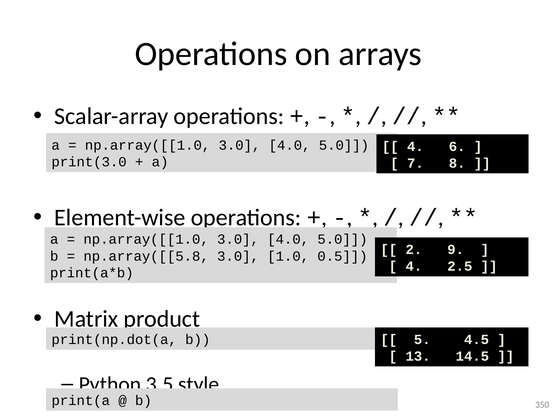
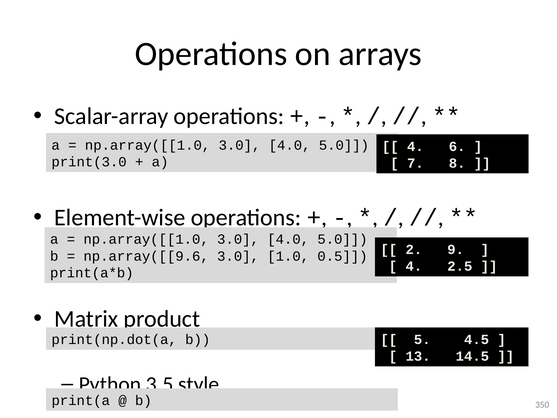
np.array([[5.8: np.array([[5.8 -> np.array([[9.6
